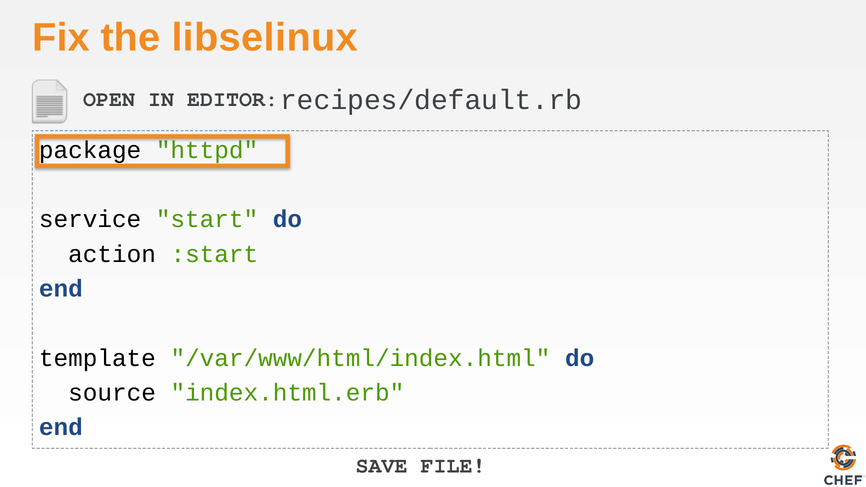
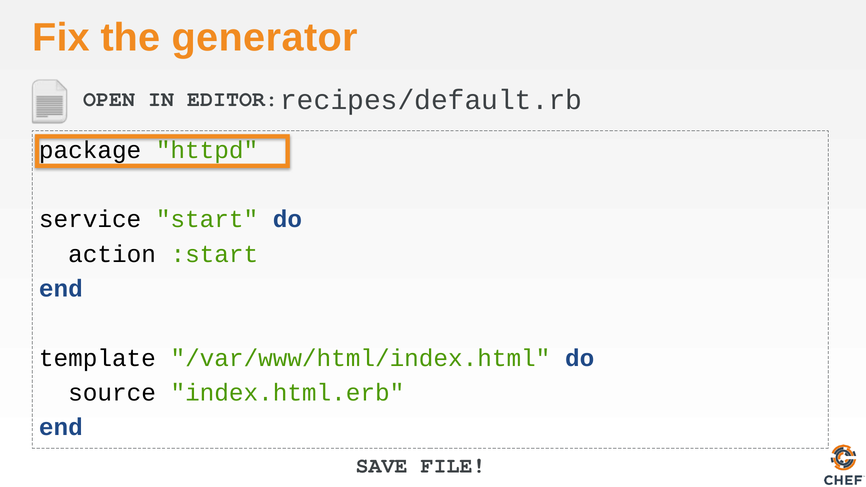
libselinux: libselinux -> generator
